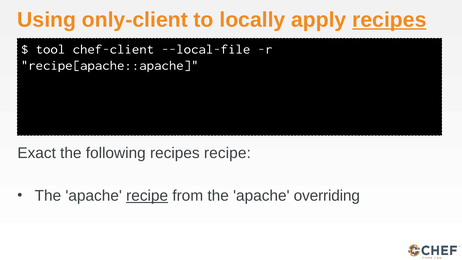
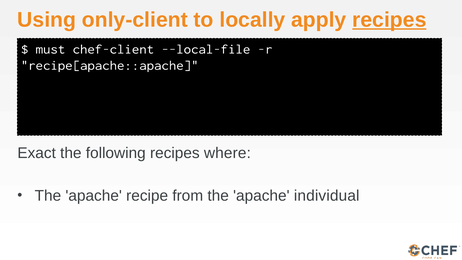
tool: tool -> must
recipes recipe: recipe -> where
recipe at (147, 196) underline: present -> none
overriding: overriding -> individual
